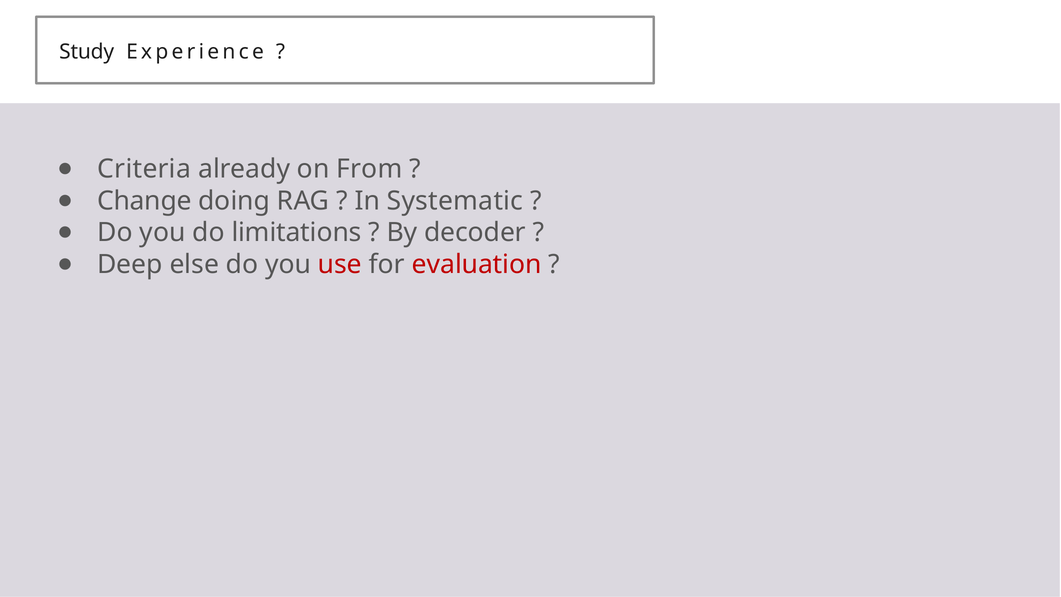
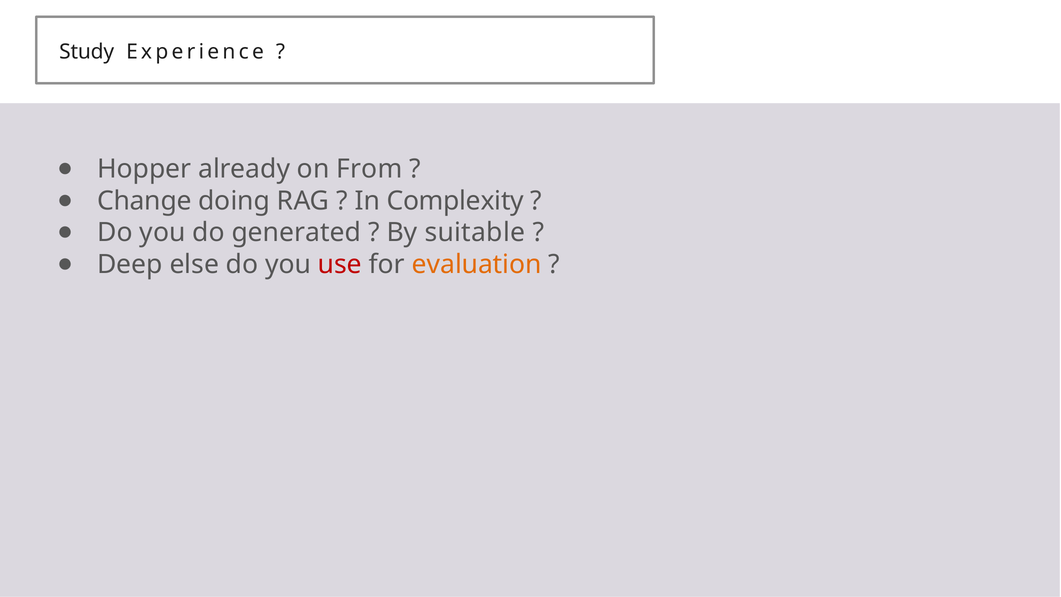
Criteria: Criteria -> Hopper
Systematic: Systematic -> Complexity
limitations: limitations -> generated
decoder: decoder -> suitable
evaluation colour: red -> orange
